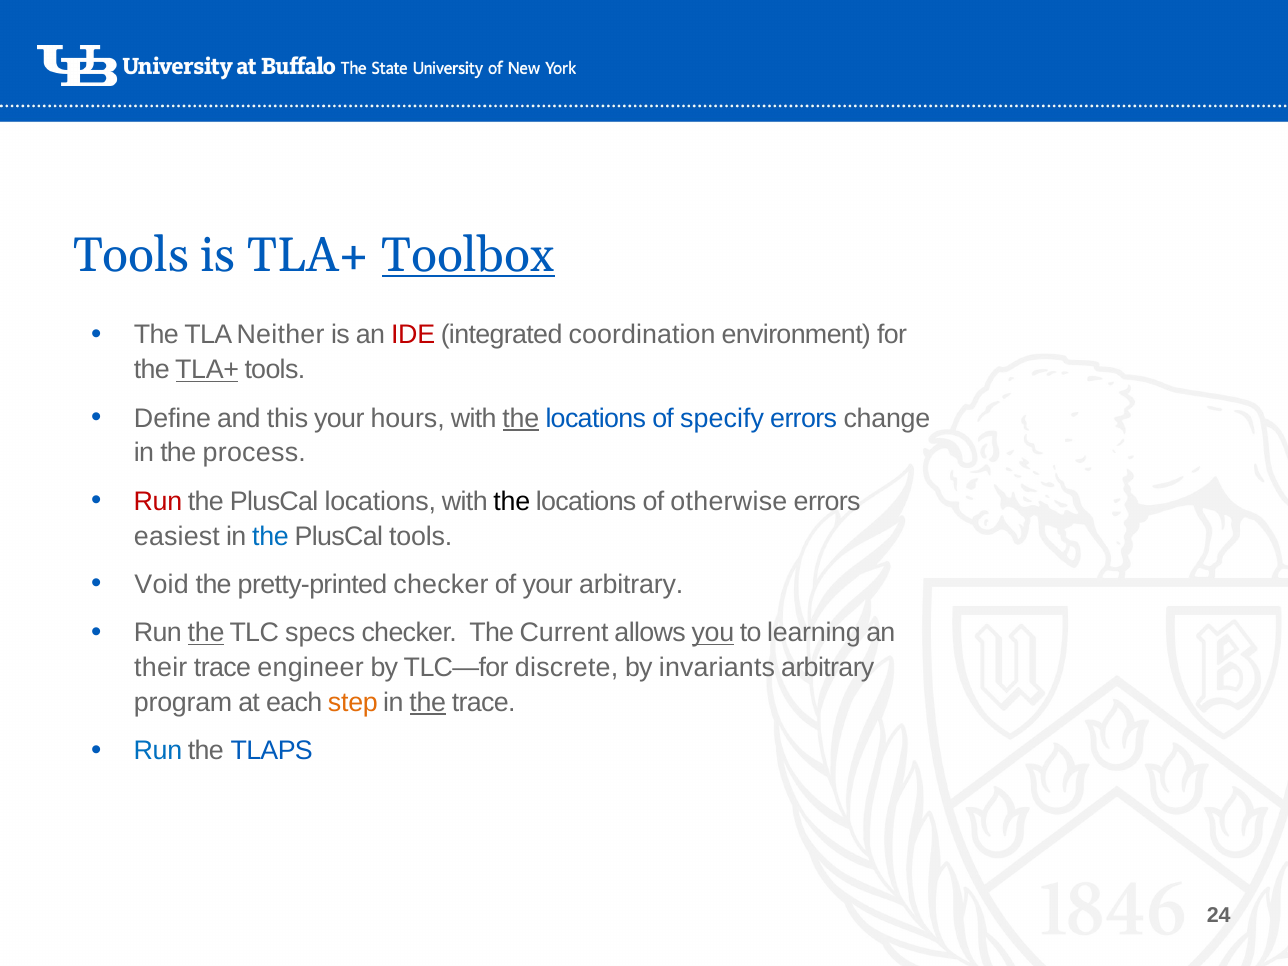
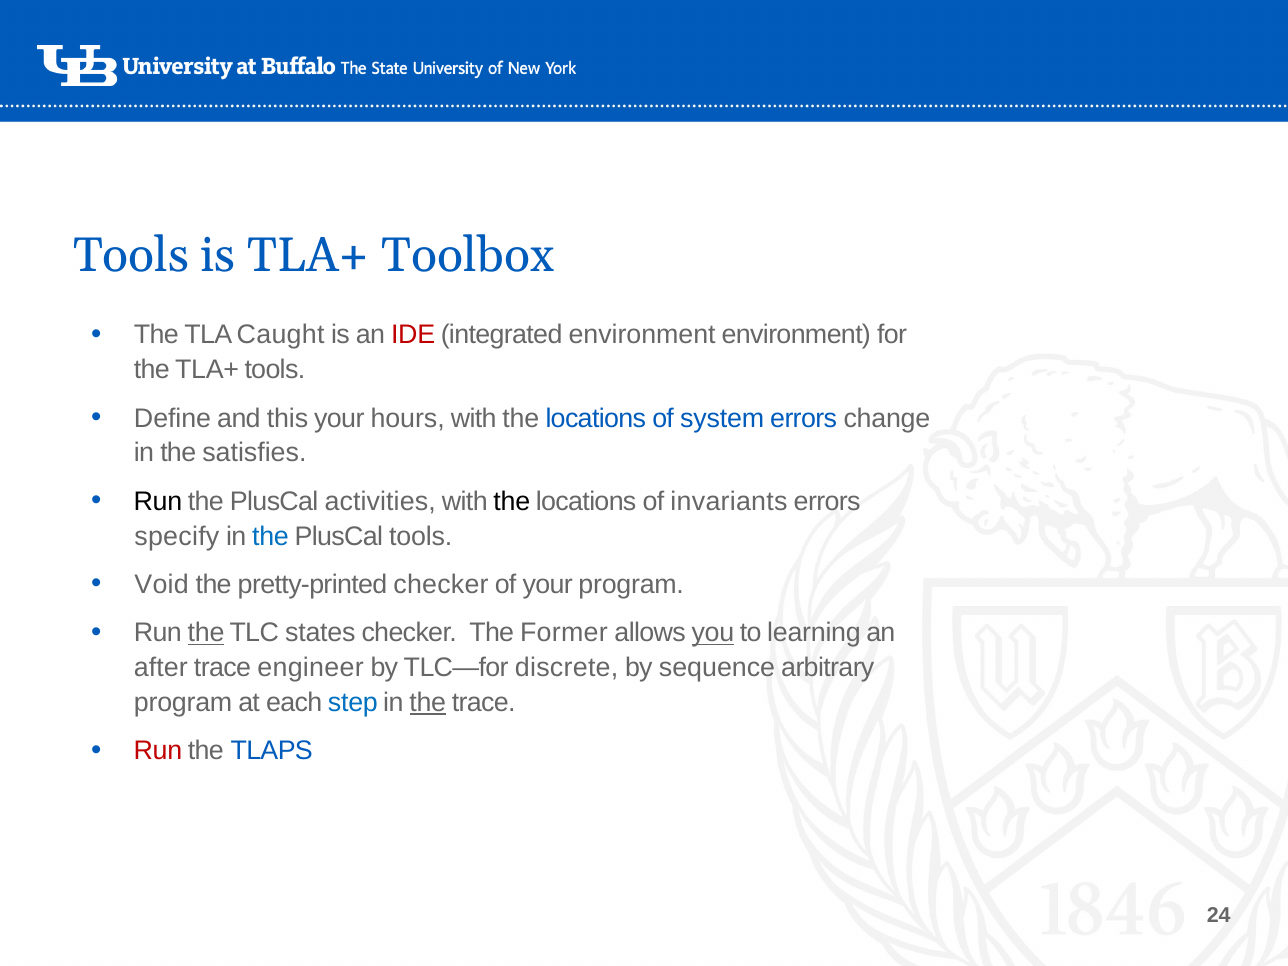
Toolbox underline: present -> none
Neither: Neither -> Caught
integrated coordination: coordination -> environment
TLA+ at (207, 370) underline: present -> none
the at (521, 418) underline: present -> none
specify: specify -> system
process: process -> satisfies
Run at (158, 501) colour: red -> black
PlusCal locations: locations -> activities
otherwise: otherwise -> invariants
easiest: easiest -> specify
your arbitrary: arbitrary -> program
specs: specs -> states
Current: Current -> Former
their: their -> after
invariants: invariants -> sequence
step colour: orange -> blue
Run at (158, 751) colour: blue -> red
